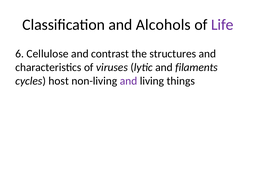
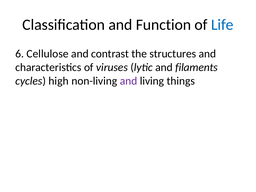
Alcohols: Alcohols -> Function
Life colour: purple -> blue
host: host -> high
